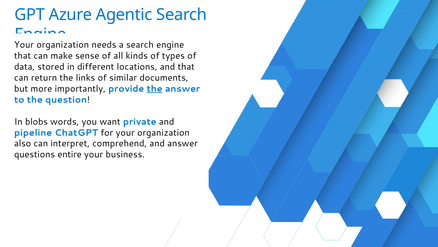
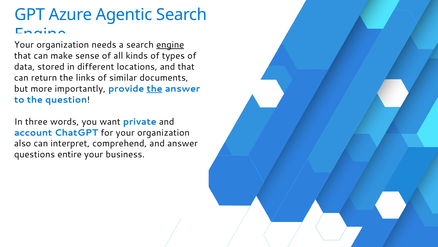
engine at (170, 45) underline: none -> present
blobs: blobs -> three
pipeline: pipeline -> account
